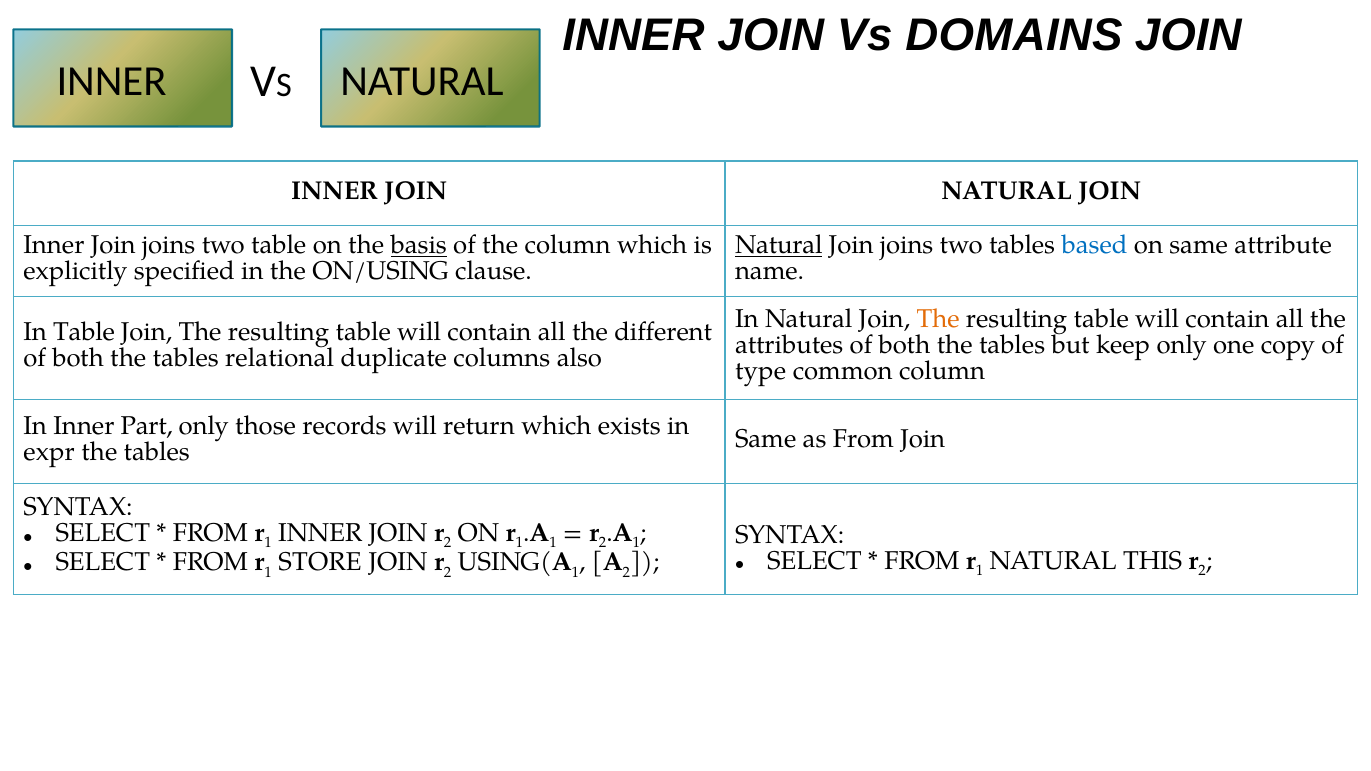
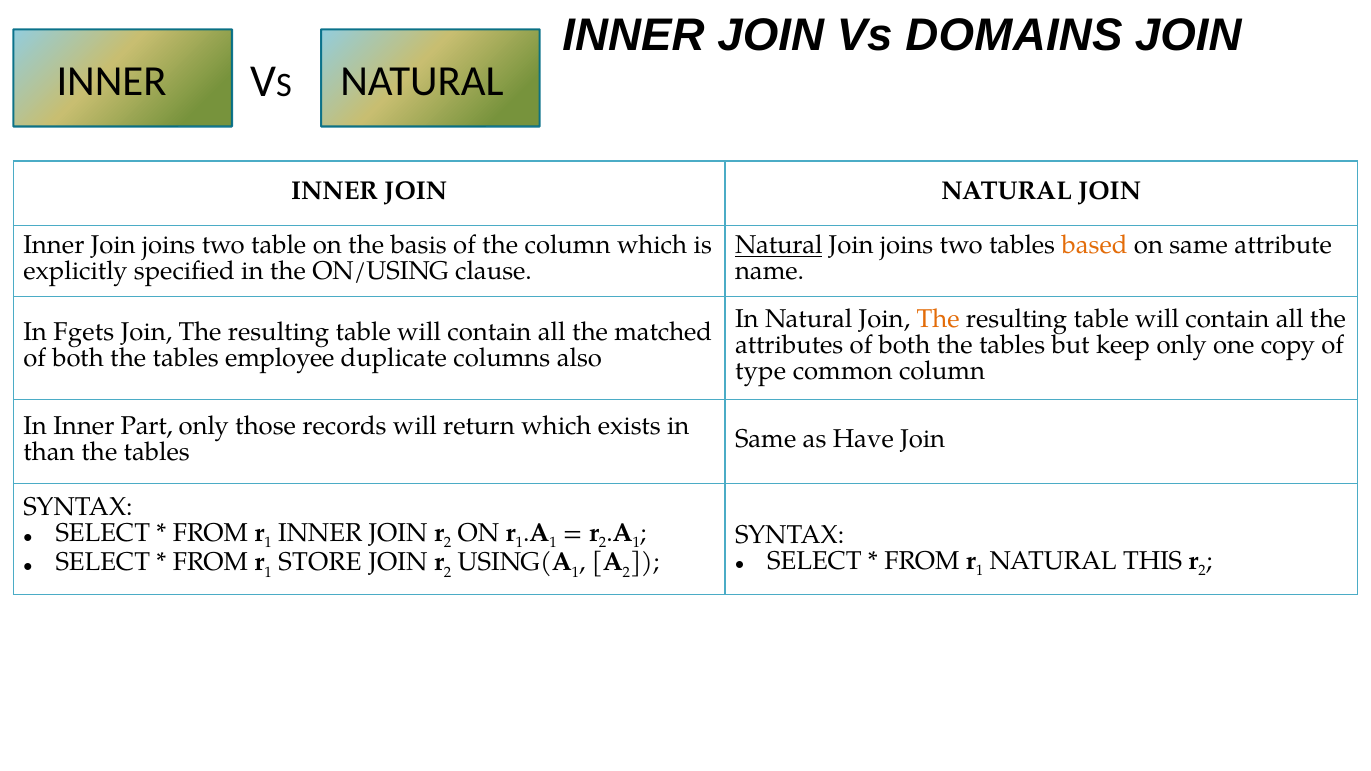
basis underline: present -> none
based colour: blue -> orange
In Table: Table -> Fgets
different: different -> matched
relational: relational -> employee
as From: From -> Have
expr: expr -> than
